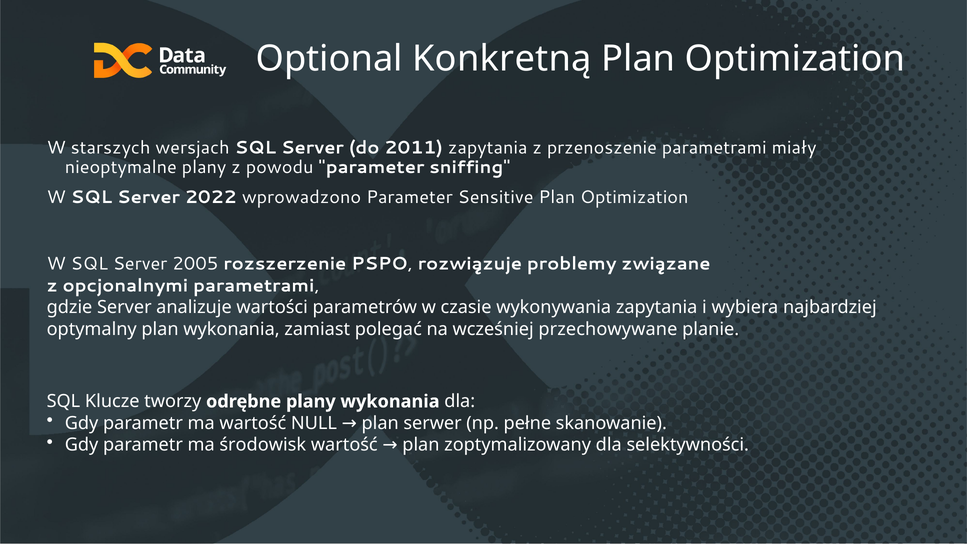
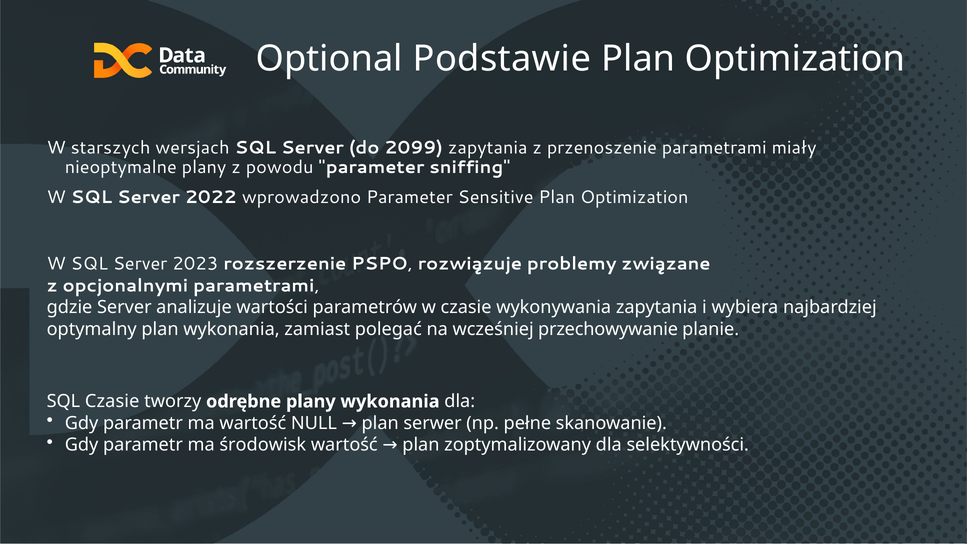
Konkretną: Konkretną -> Podstawie
2011: 2011 -> 2099
2005: 2005 -> 2023
przechowywane: przechowywane -> przechowywanie
SQL Klucze: Klucze -> Czasie
